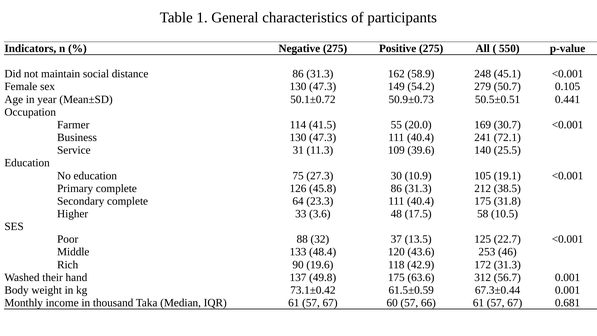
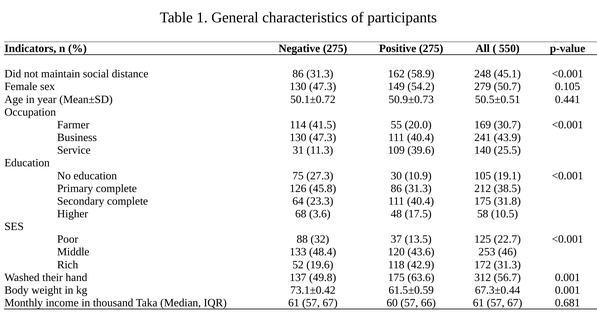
72.1: 72.1 -> 43.9
33: 33 -> 68
90: 90 -> 52
